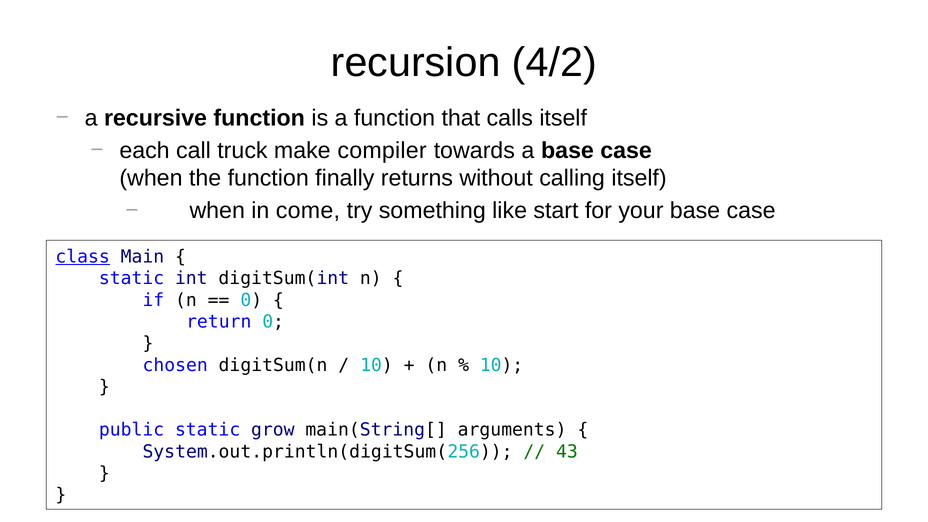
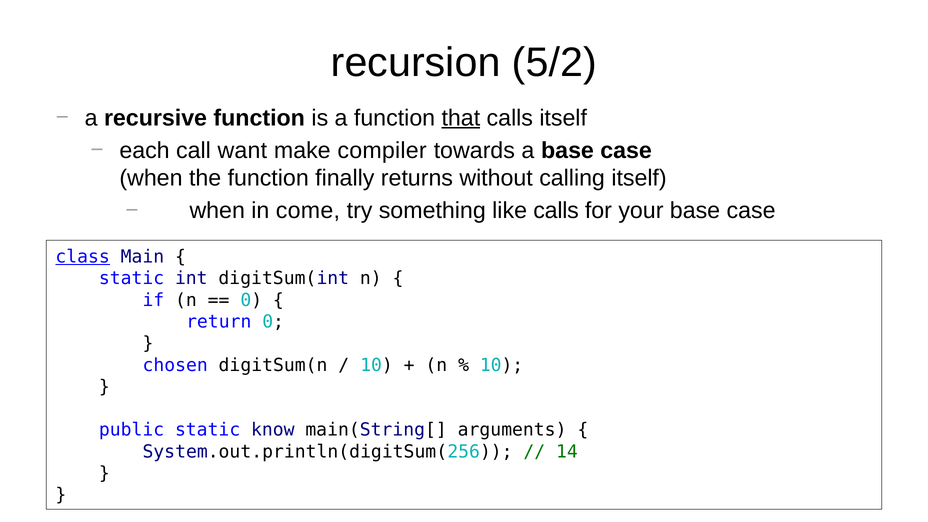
4/2: 4/2 -> 5/2
that underline: none -> present
truck: truck -> want
like start: start -> calls
grow: grow -> know
43: 43 -> 14
